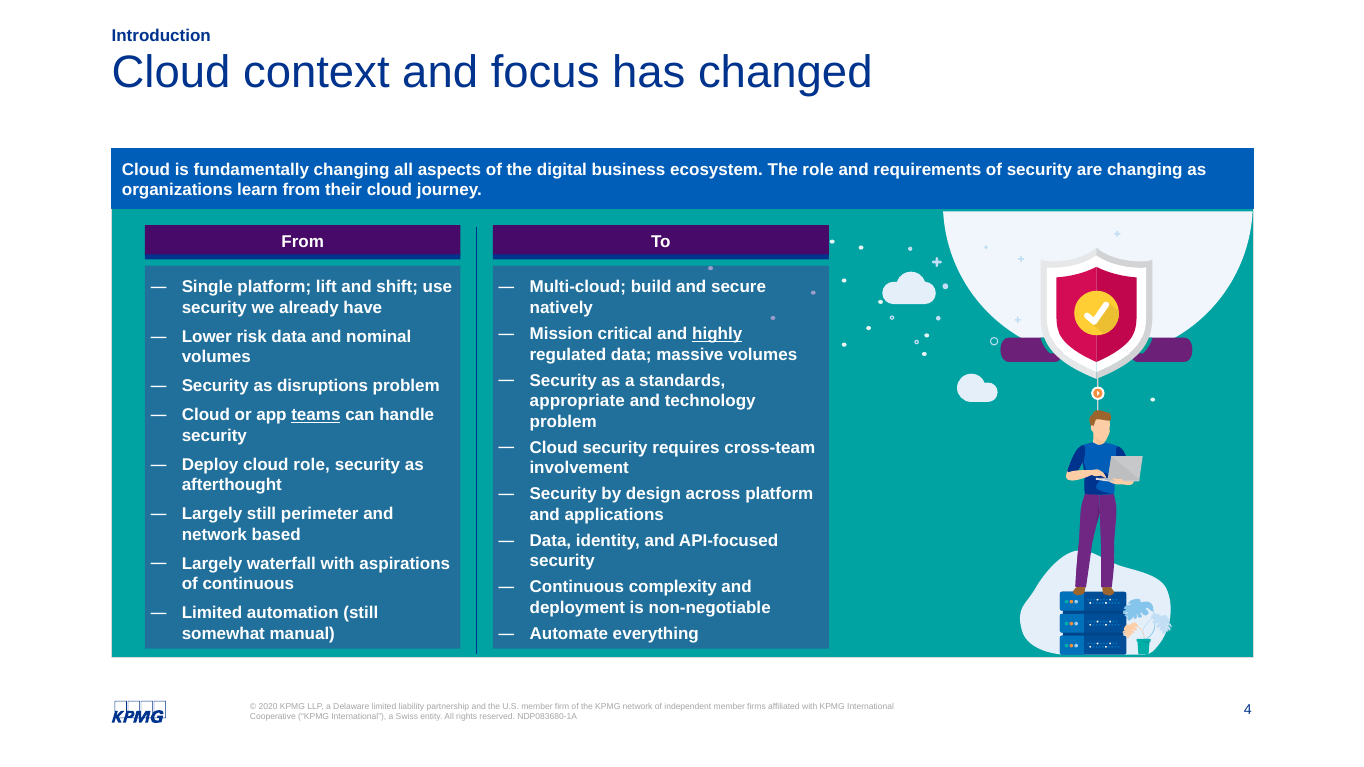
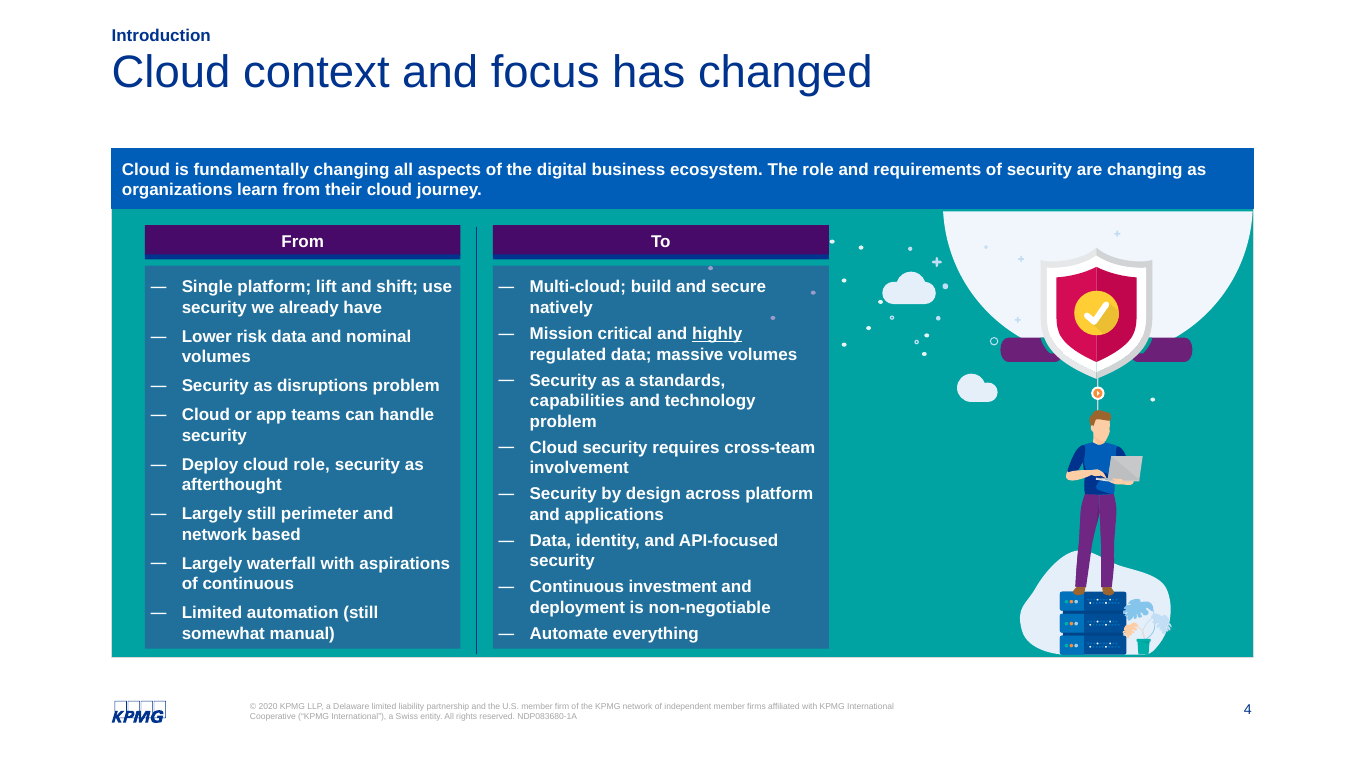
appropriate: appropriate -> capabilities
teams underline: present -> none
complexity: complexity -> investment
